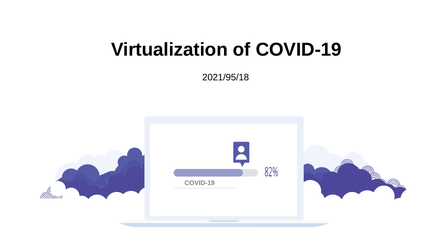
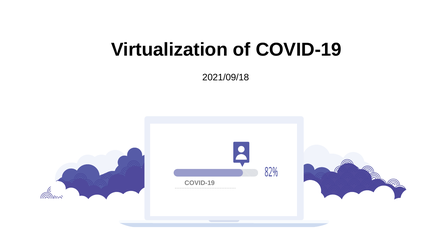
2021/95/18: 2021/95/18 -> 2021/09/18
